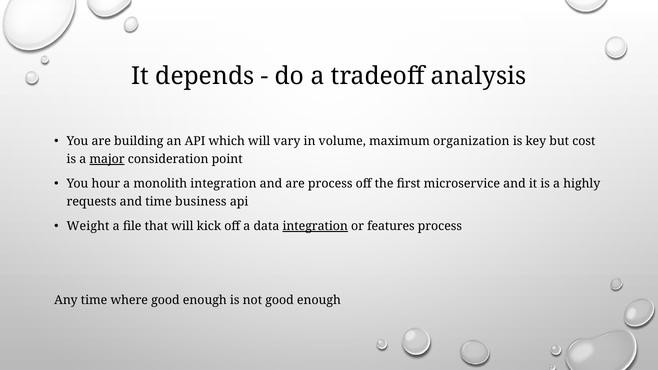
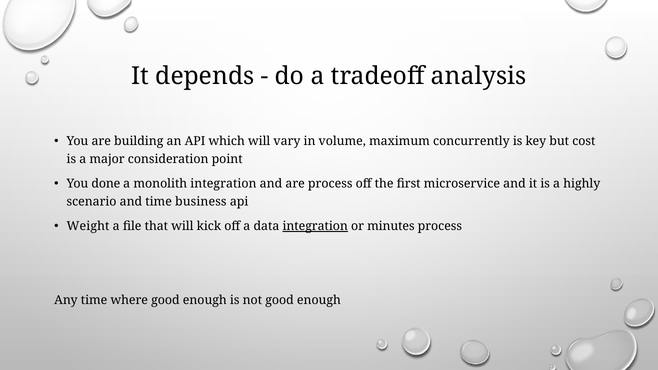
organization: organization -> concurrently
major underline: present -> none
hour: hour -> done
requests: requests -> scenario
features: features -> minutes
